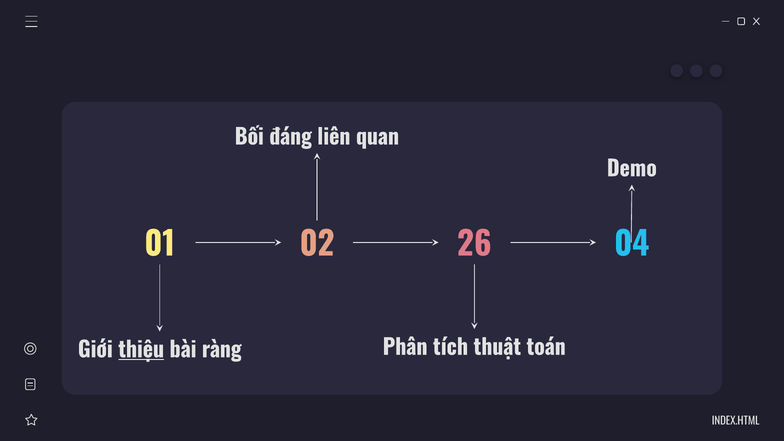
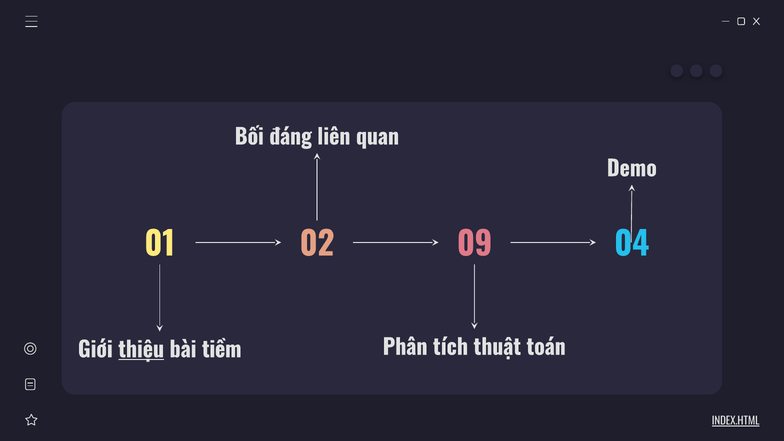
26: 26 -> 09
ràng: ràng -> tiềm
INDEX.HTML underline: none -> present
